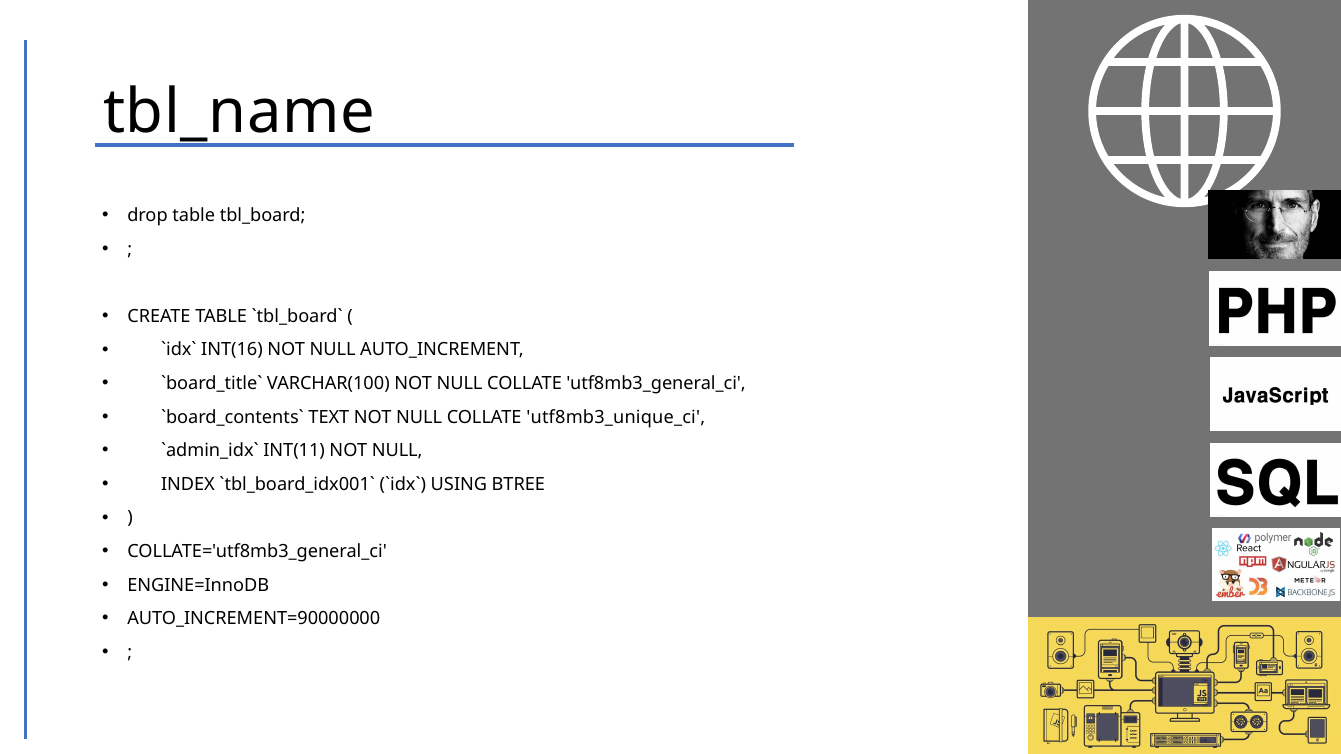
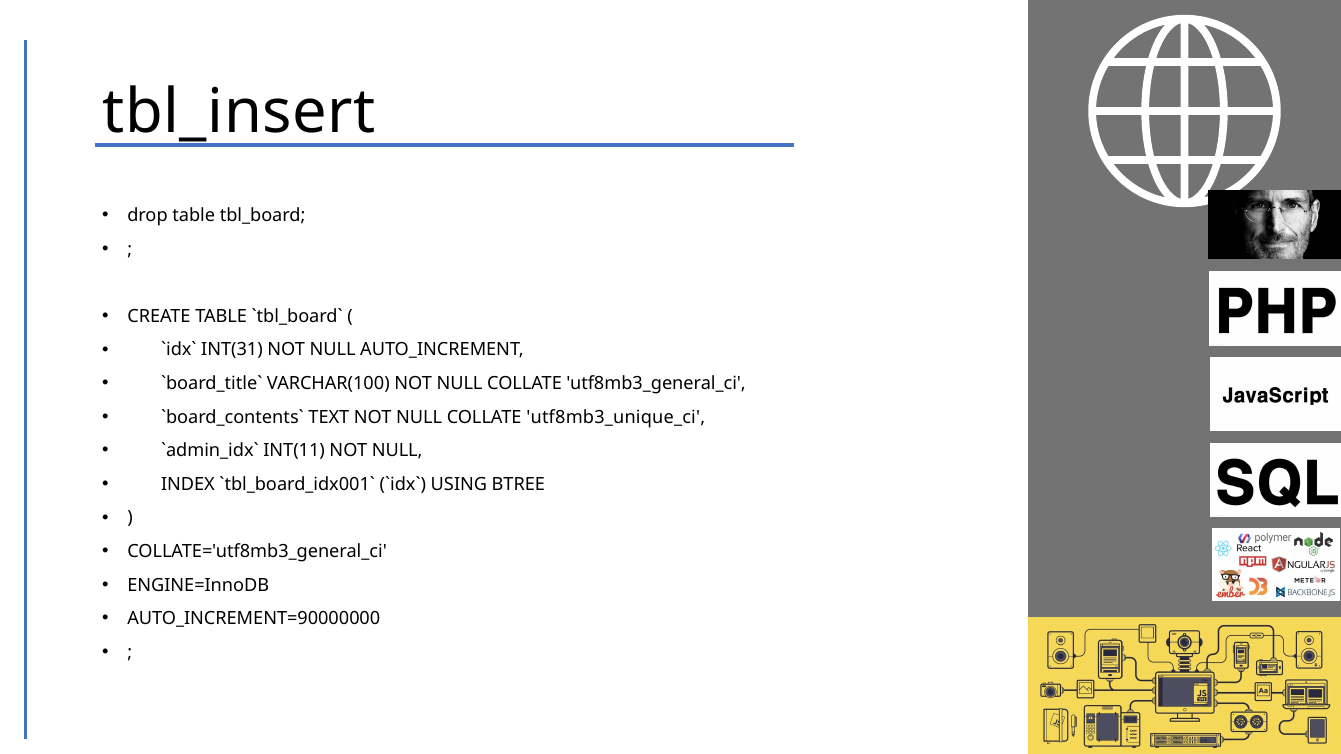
tbl_name: tbl_name -> tbl_insert
INT(16: INT(16 -> INT(31
